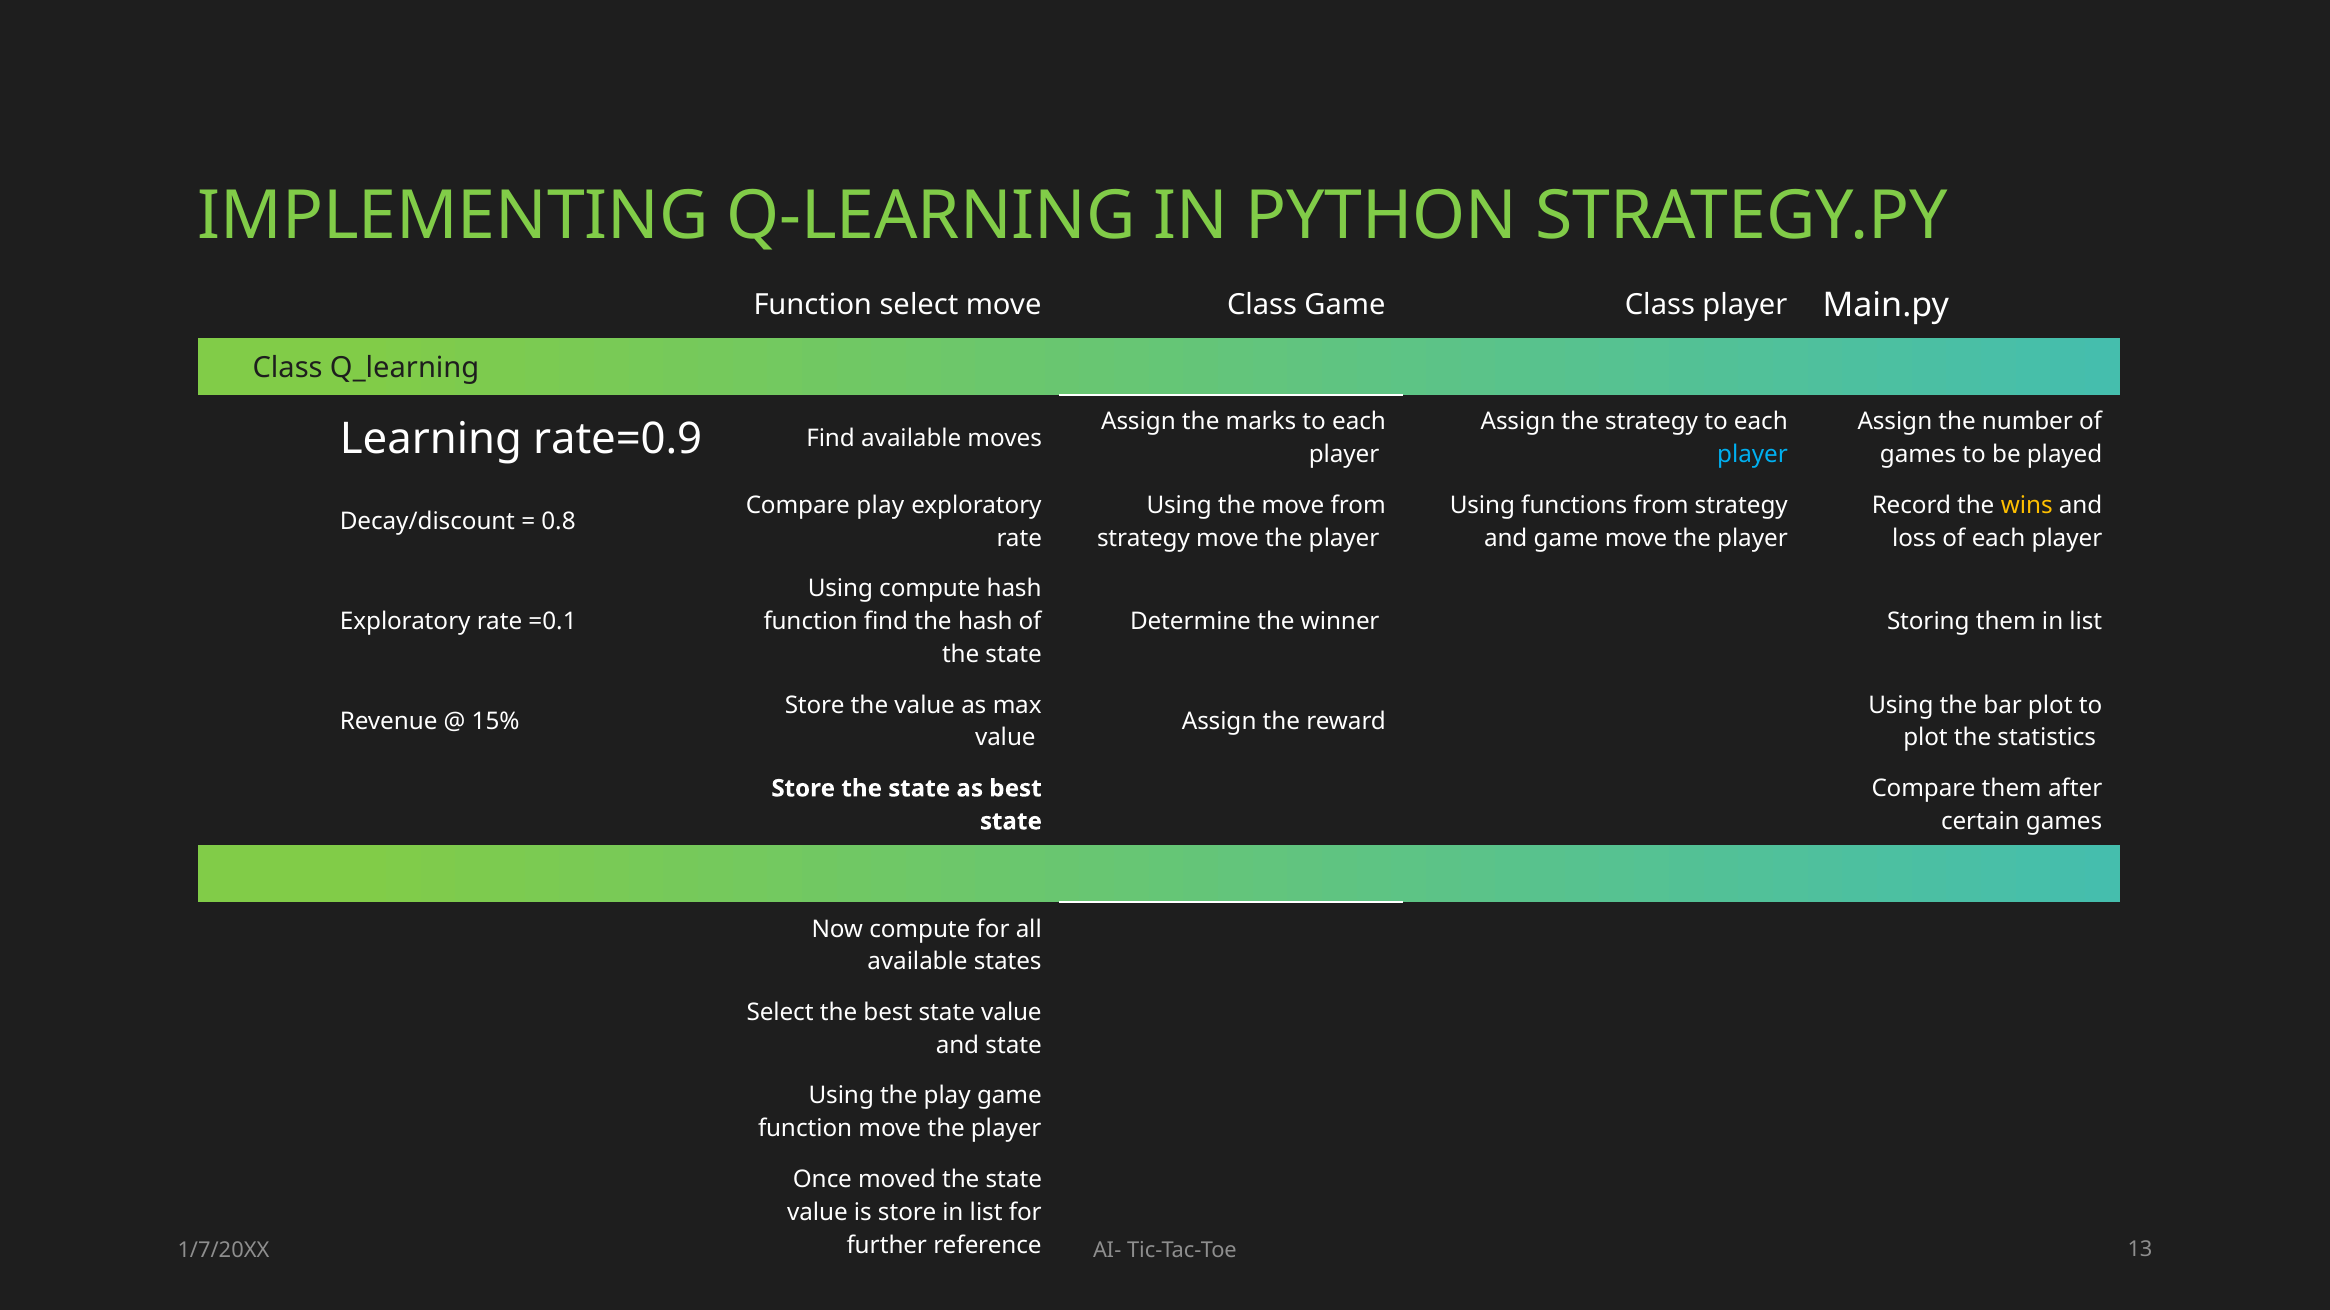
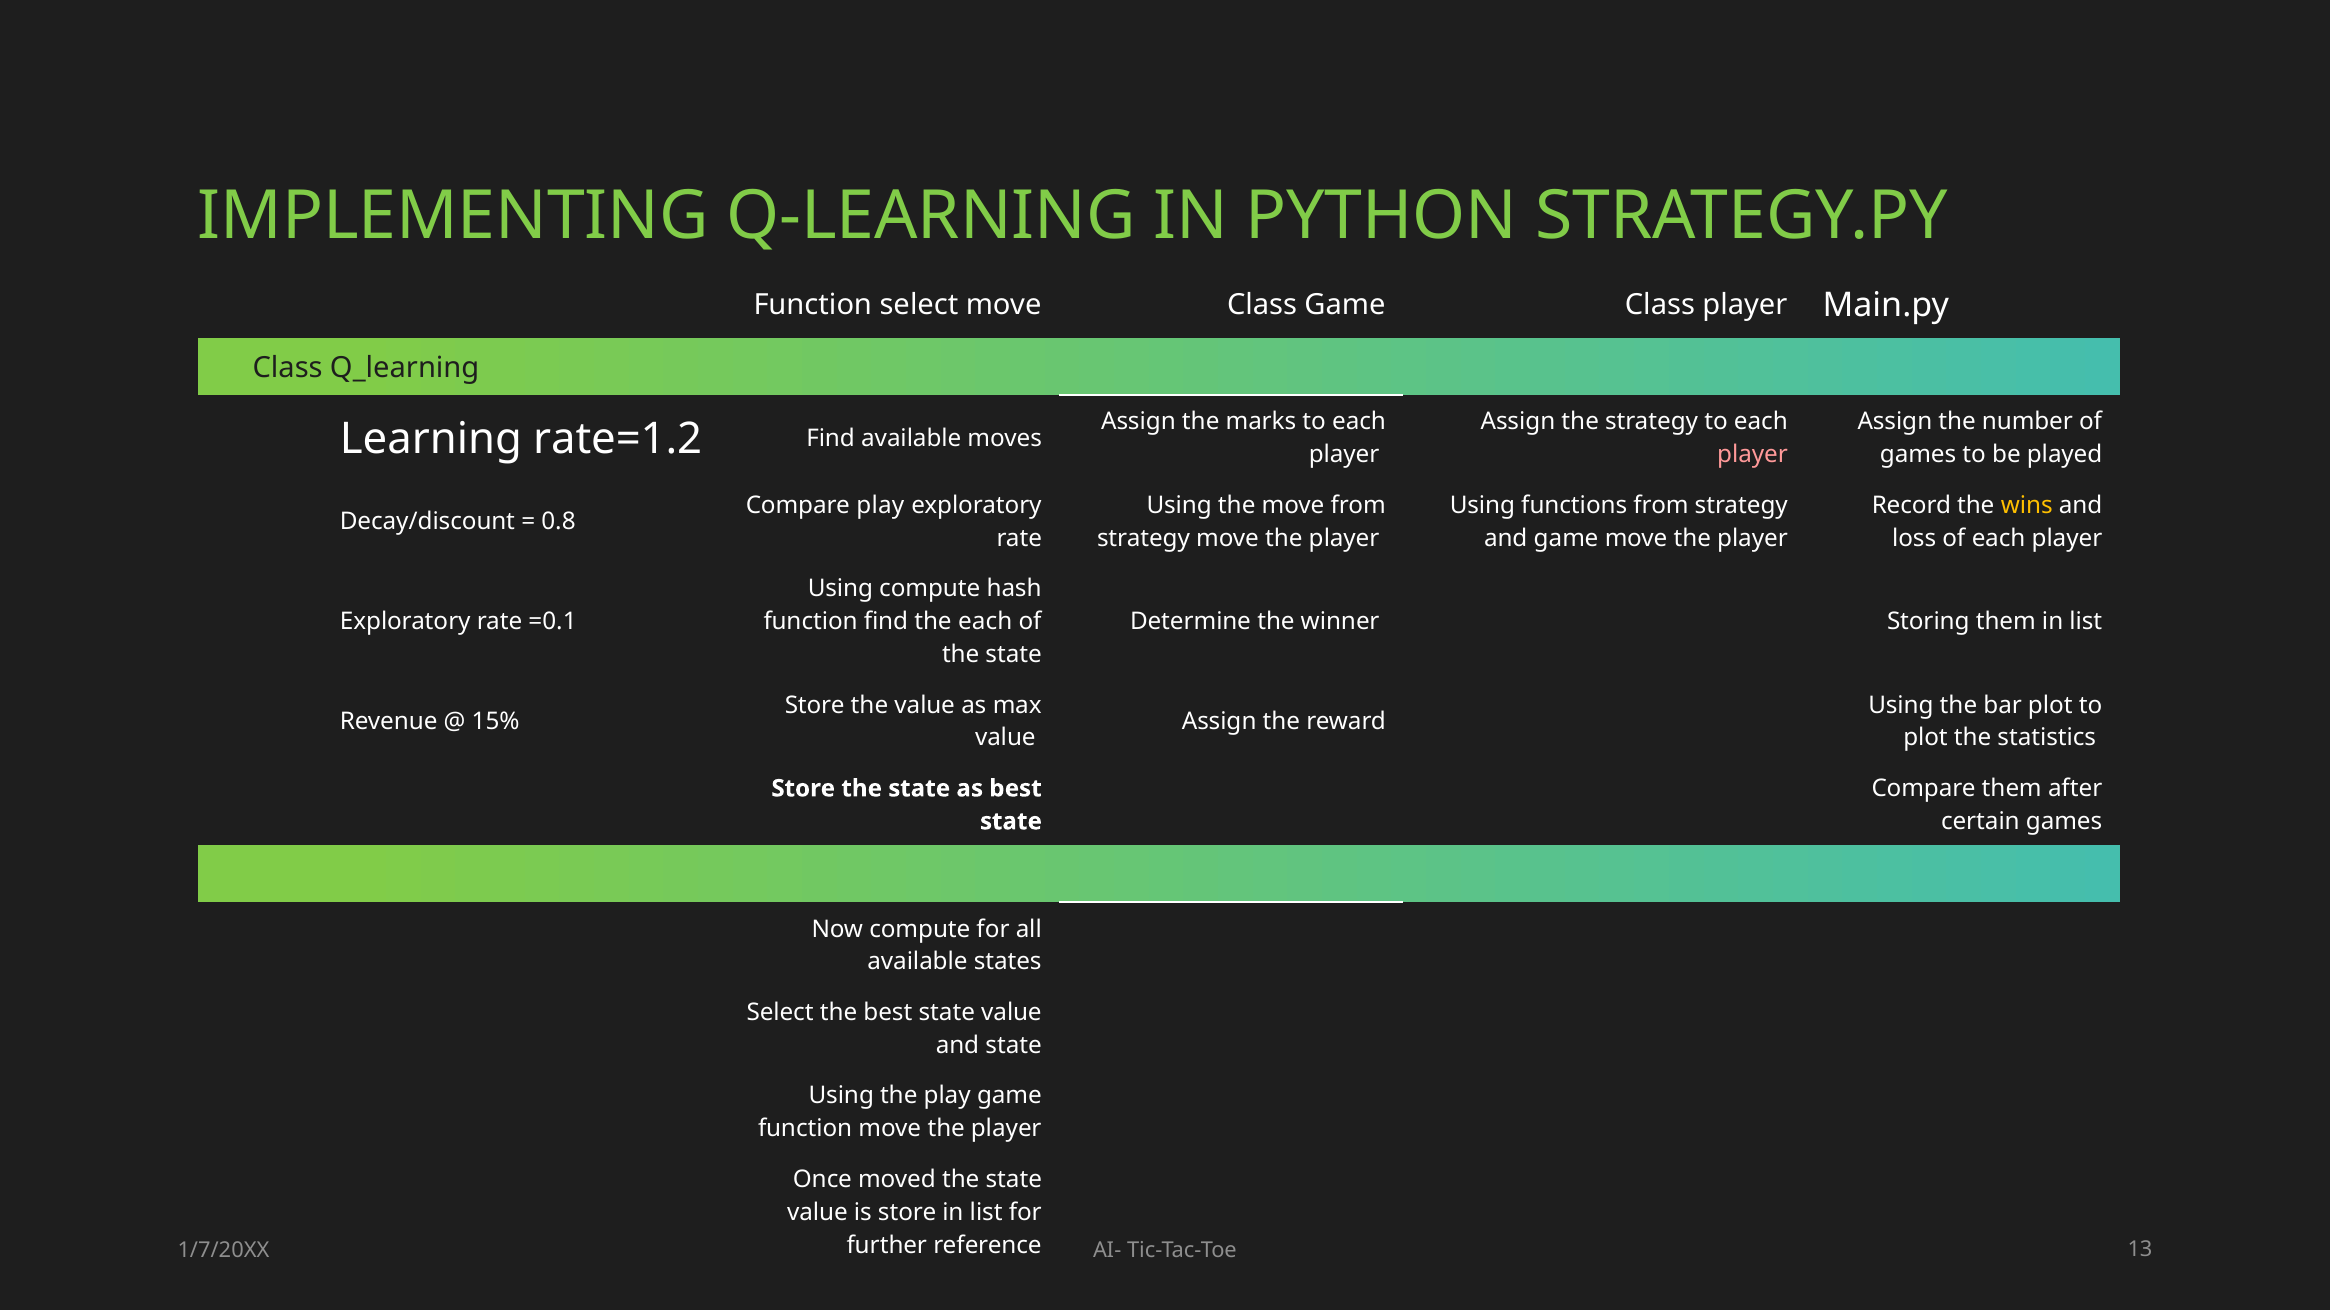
rate=0.9: rate=0.9 -> rate=1.2
player at (1753, 455) colour: light blue -> pink
the hash: hash -> each
